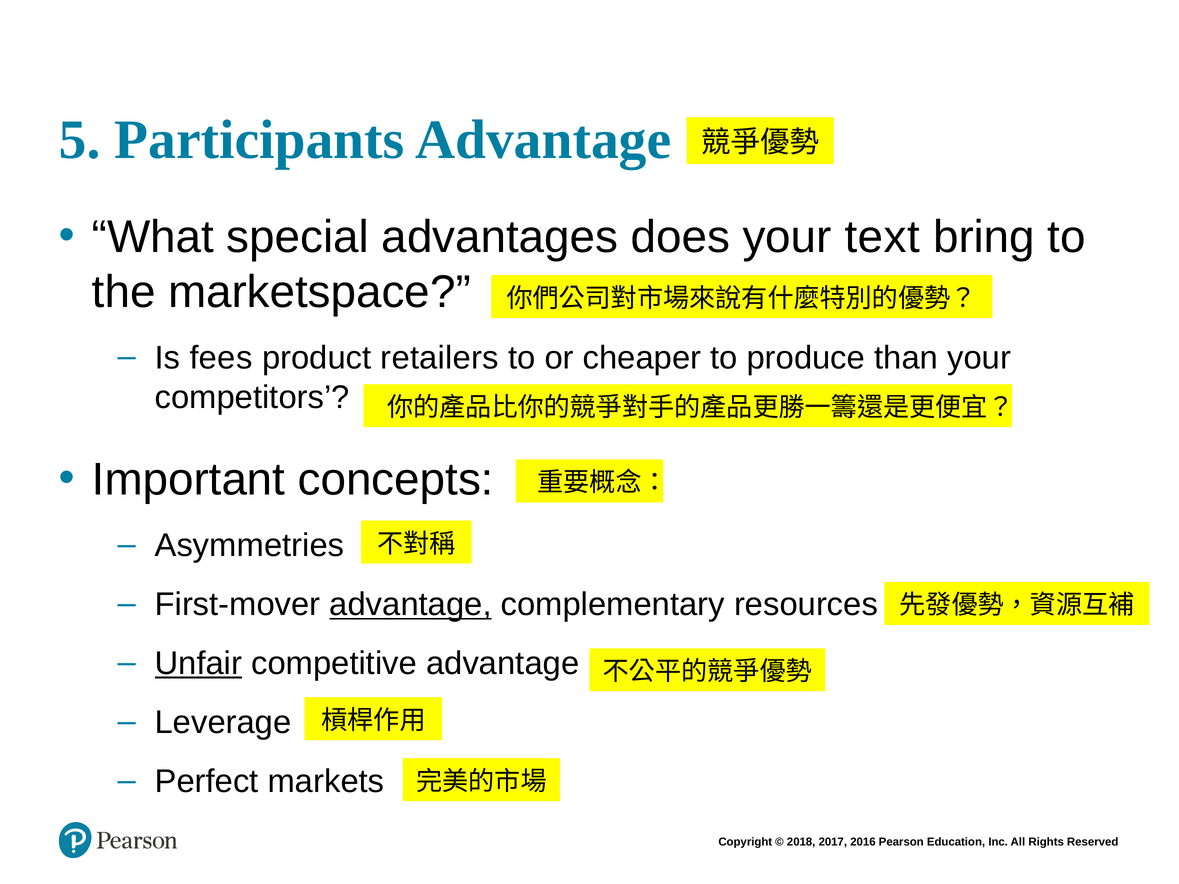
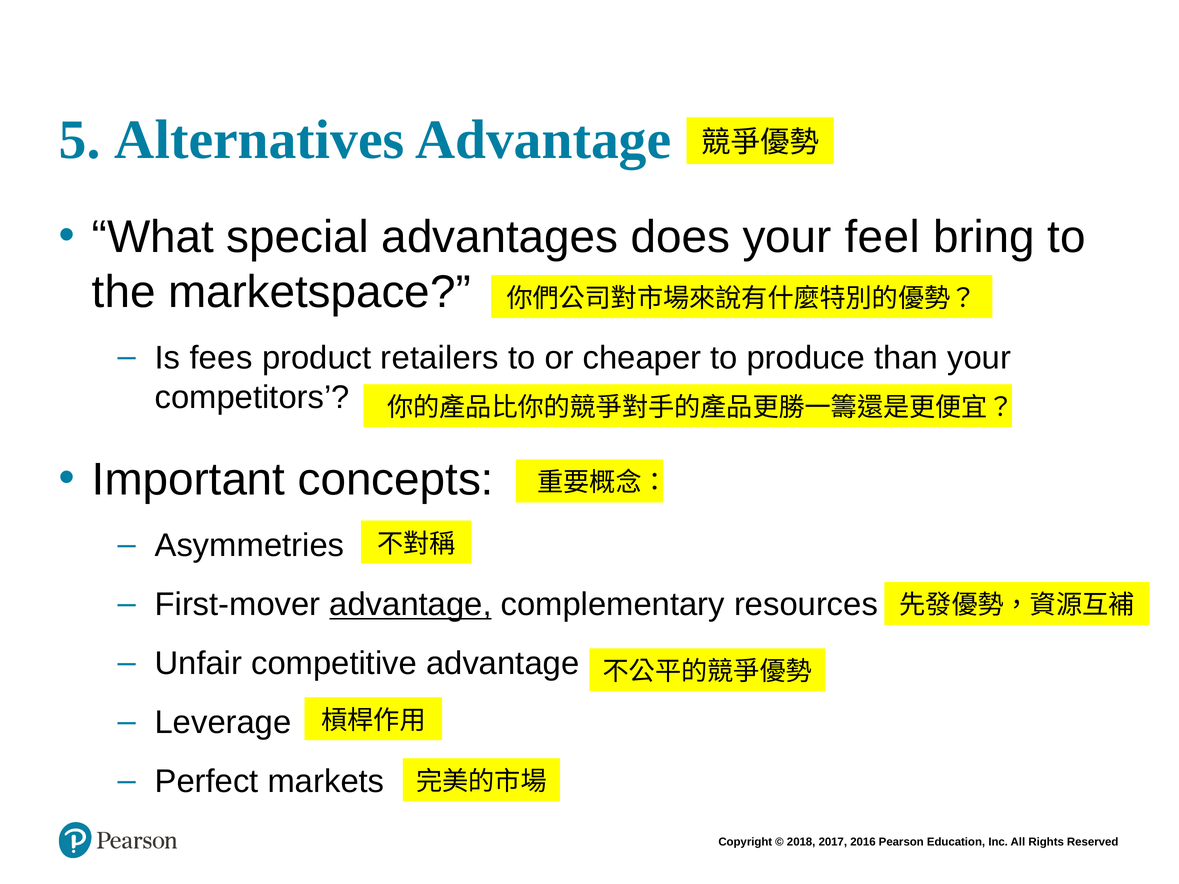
Participants: Participants -> Alternatives
text: text -> feel
Unfair underline: present -> none
